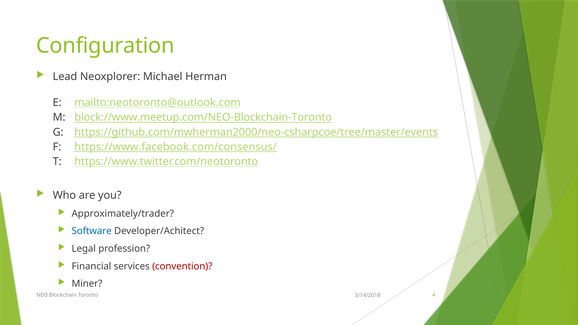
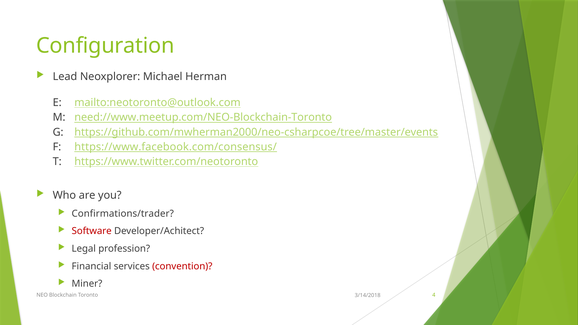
block://www.meetup.com/NEO-Blockchain-Toronto: block://www.meetup.com/NEO-Blockchain-Toronto -> need://www.meetup.com/NEO-Blockchain-Toronto
Approximately/trader: Approximately/trader -> Confirmations/trader
Software colour: blue -> red
